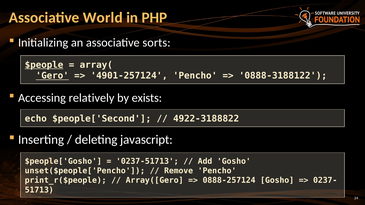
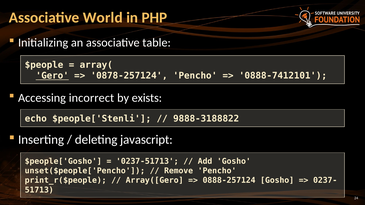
sorts: sorts -> table
$people underline: present -> none
4901-257124: 4901-257124 -> 0878-257124
0888-3188122: 0888-3188122 -> 0888-7412101
relatively: relatively -> incorrect
$people['Second: $people['Second -> $people['Stenli
4922-3188822: 4922-3188822 -> 9888-3188822
